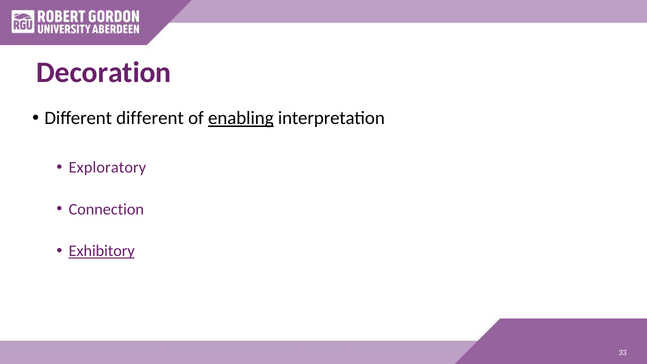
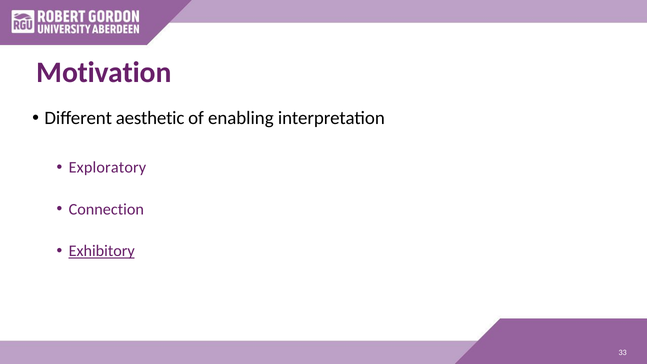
Decoration: Decoration -> Motivation
Different different: different -> aesthetic
enabling underline: present -> none
